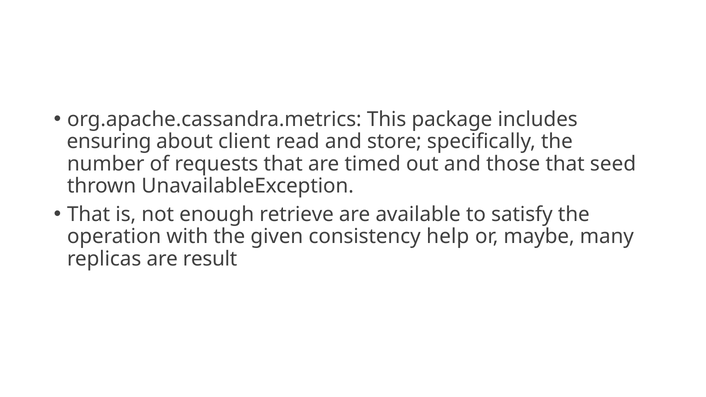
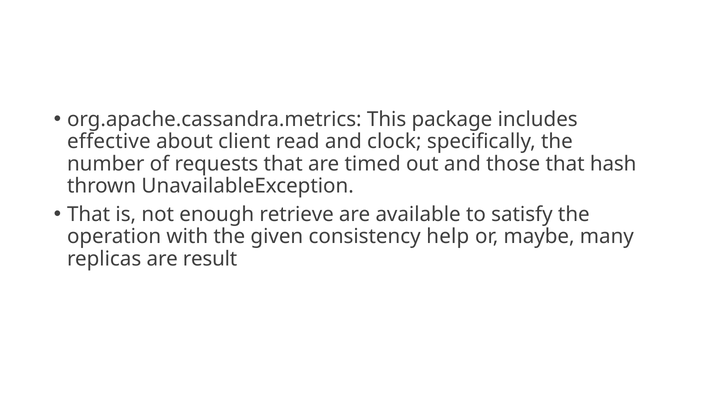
ensuring: ensuring -> effective
store: store -> clock
seed: seed -> hash
